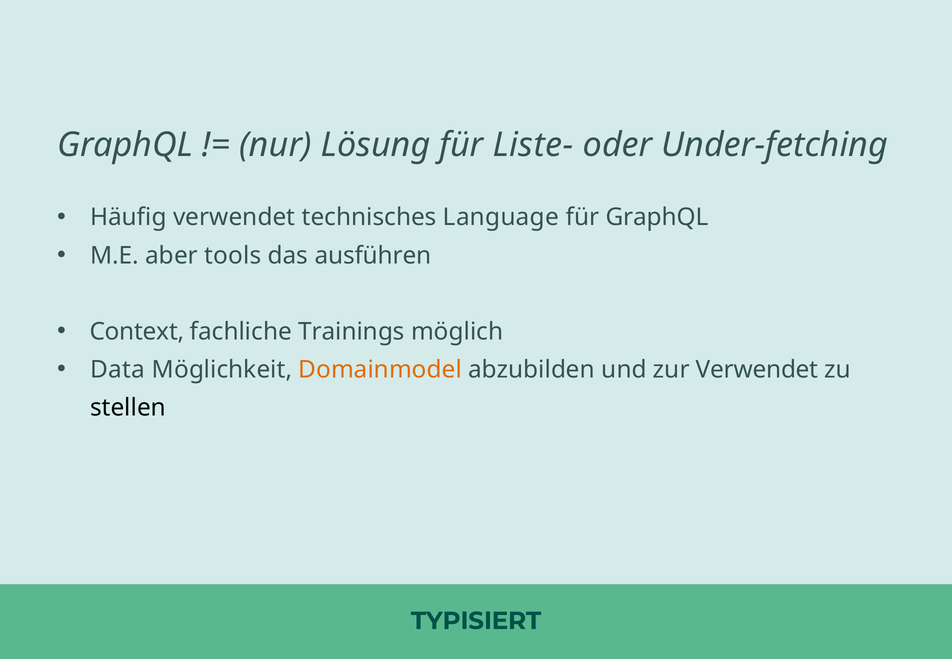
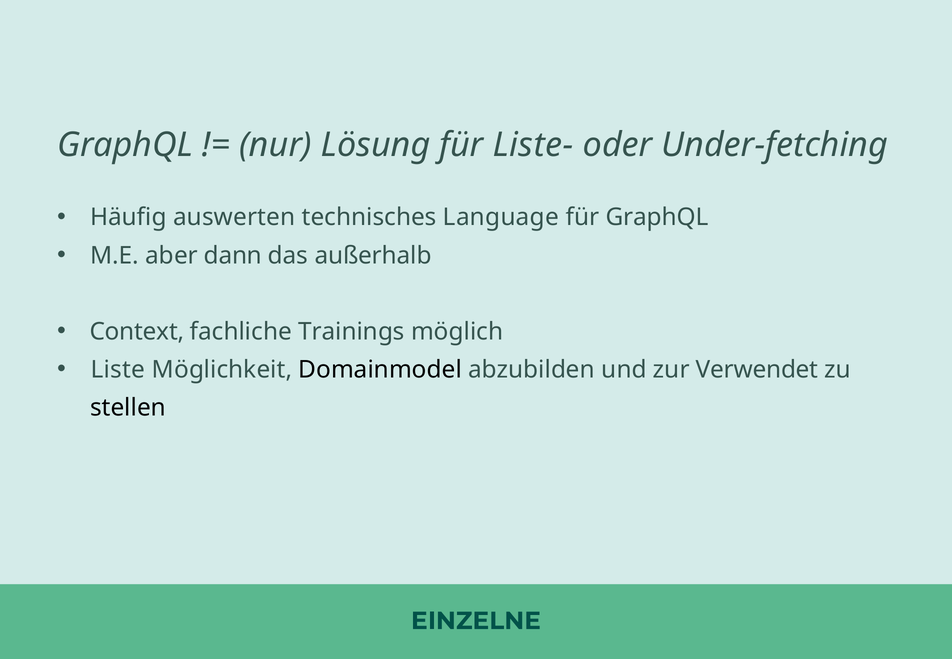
Häufig verwendet: verwendet -> auswerten
tools: tools -> dann
ausführen: ausführen -> außerhalb
Data: Data -> Liste
Domainmodel colour: orange -> black
TYPISIERT: TYPISIERT -> EINZELNE
